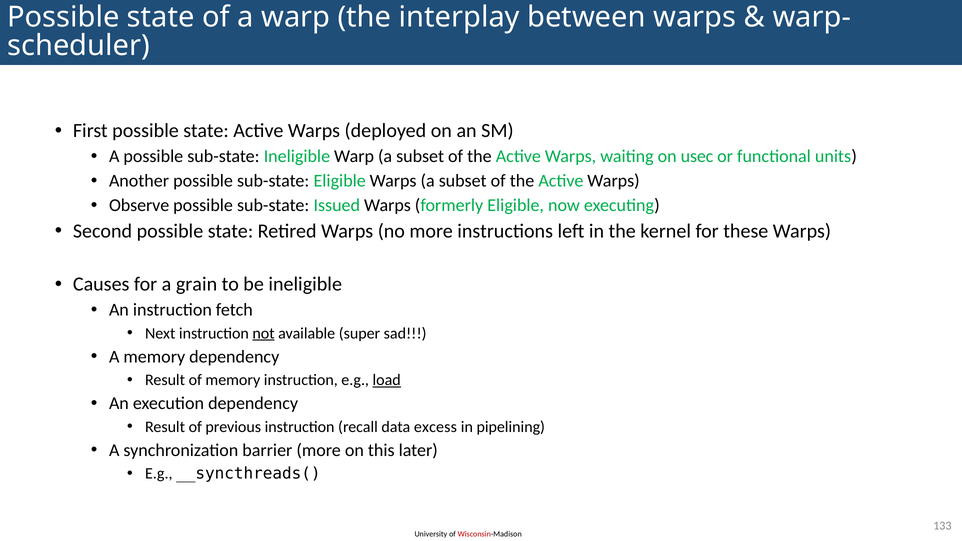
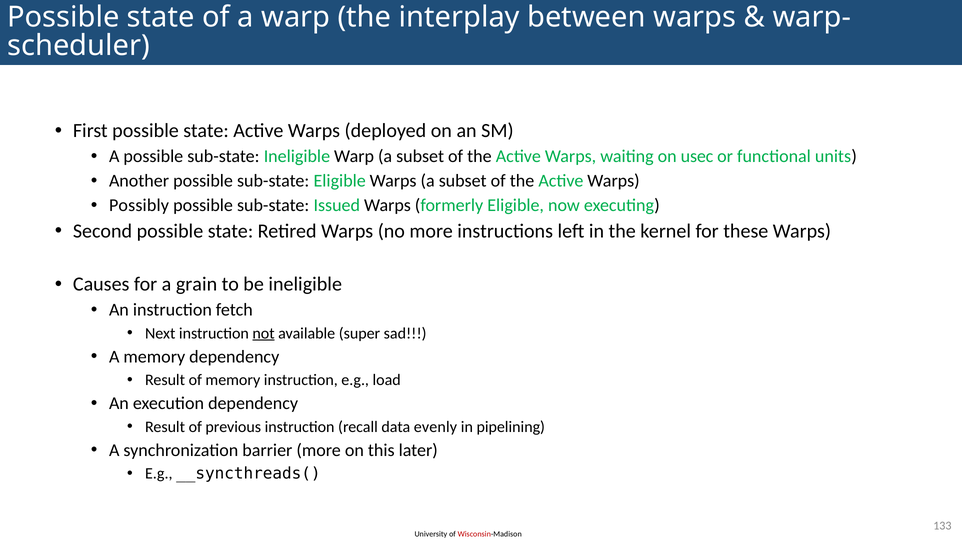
Observe: Observe -> Possibly
load underline: present -> none
excess: excess -> evenly
